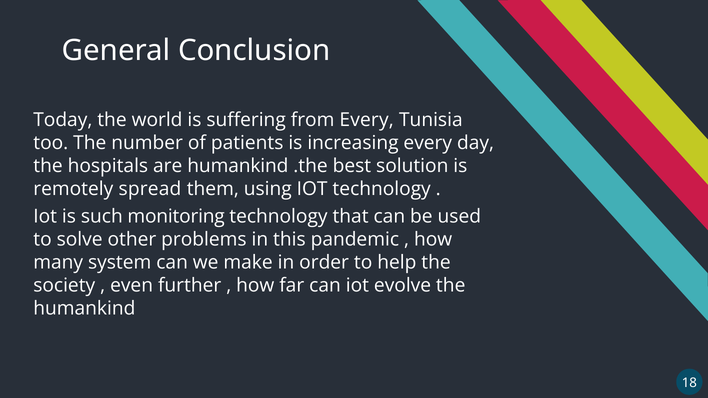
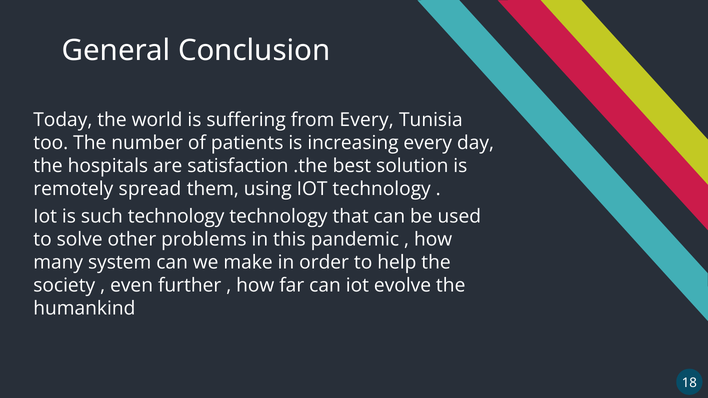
are humankind: humankind -> satisfaction
such monitoring: monitoring -> technology
